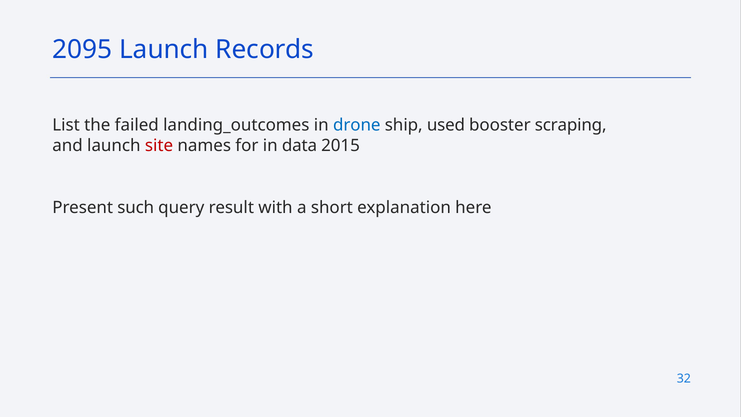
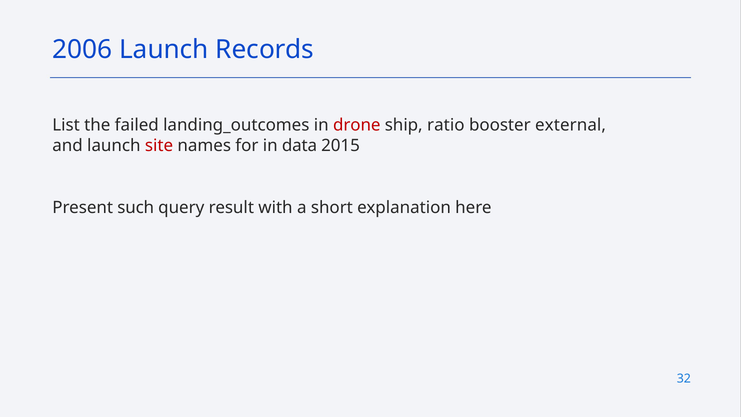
2095: 2095 -> 2006
drone colour: blue -> red
used: used -> ratio
scraping: scraping -> external
